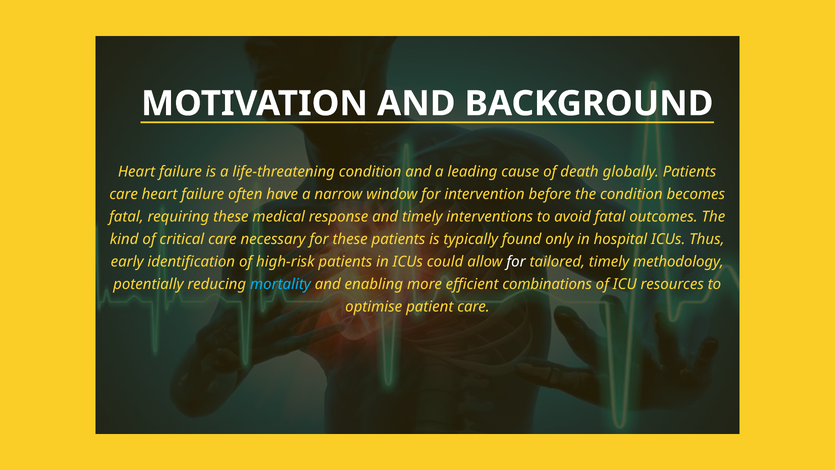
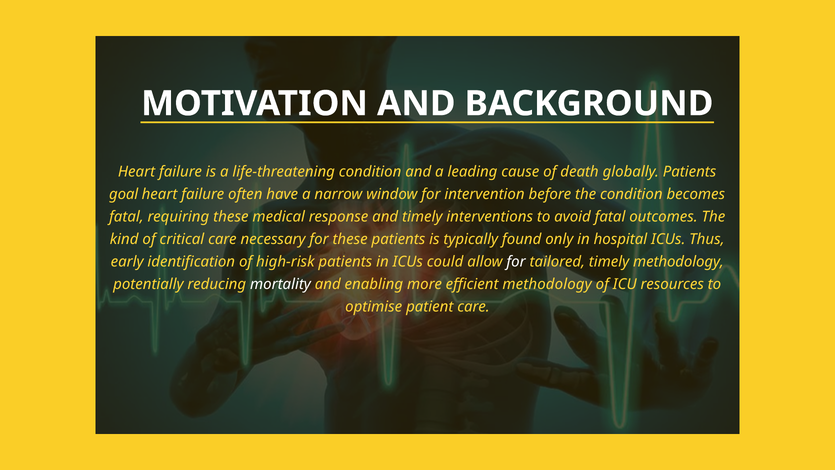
care at (124, 194): care -> goal
mortality colour: light blue -> white
efficient combinations: combinations -> methodology
